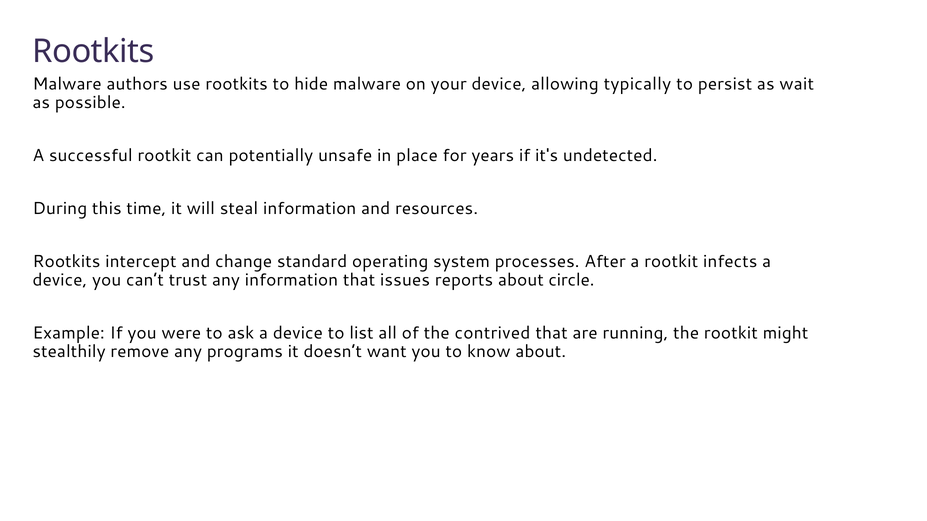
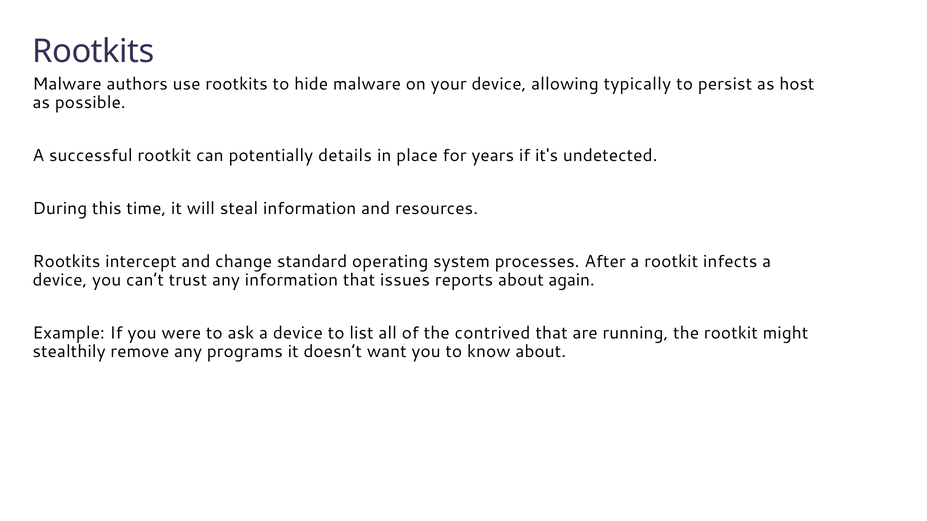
wait: wait -> host
unsafe: unsafe -> details
circle: circle -> again
